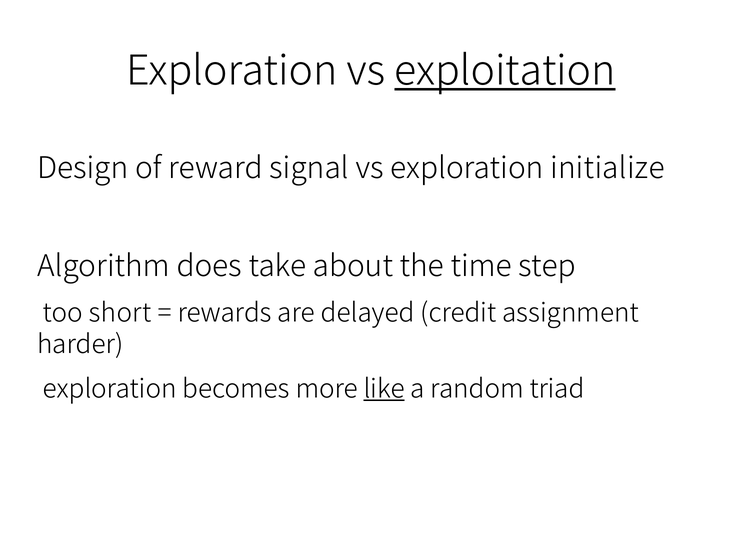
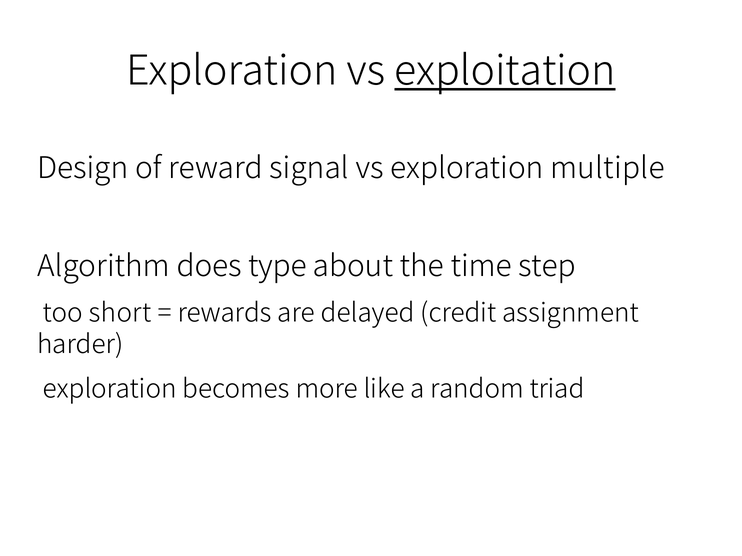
initialize: initialize -> multiple
take: take -> type
like underline: present -> none
